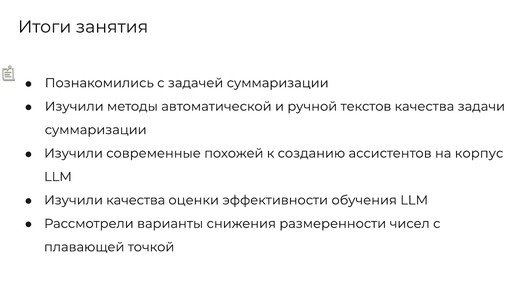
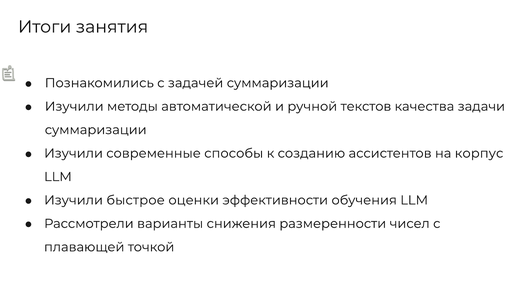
похожей: похожей -> способы
Изучили качества: качества -> быстрое
